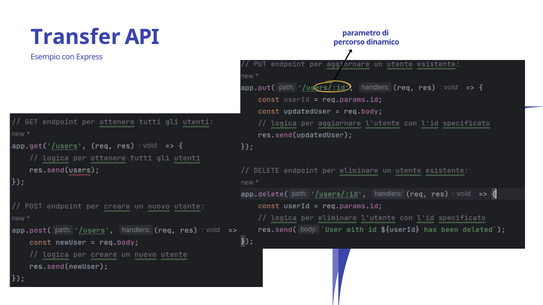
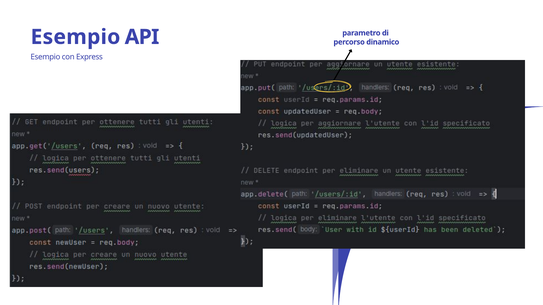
Transfer at (75, 37): Transfer -> Esempio
